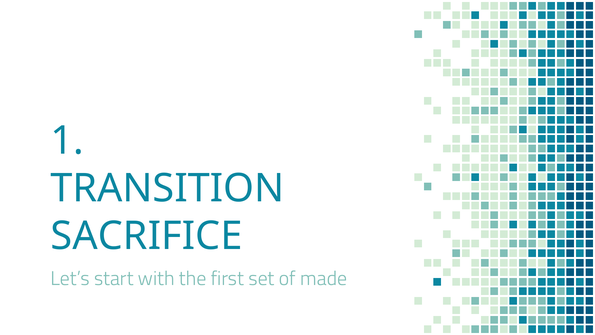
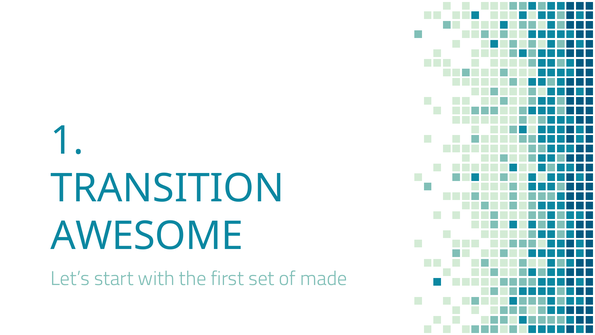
SACRIFICE: SACRIFICE -> AWESOME
